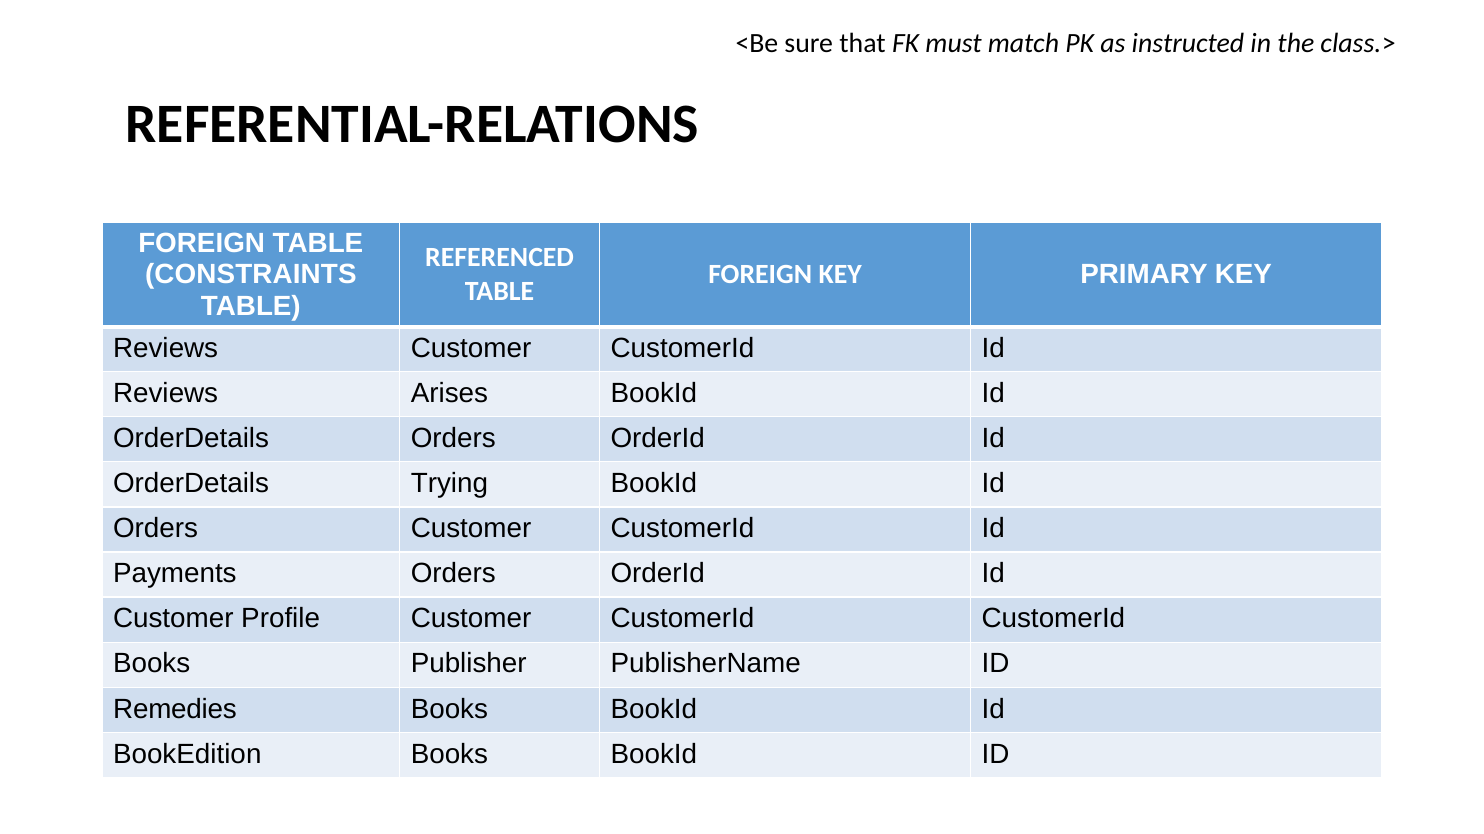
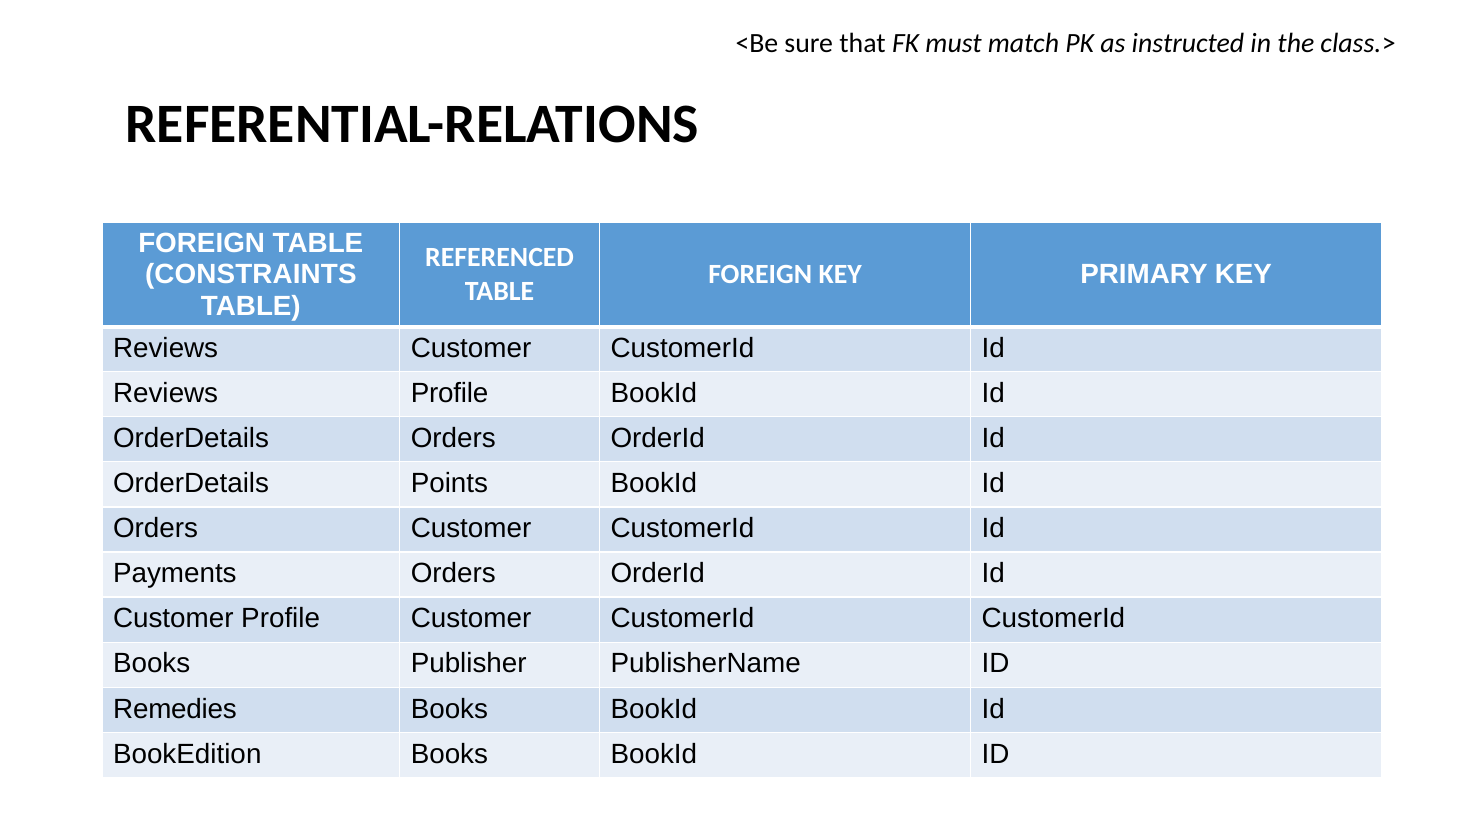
Reviews Arises: Arises -> Profile
Trying: Trying -> Points
